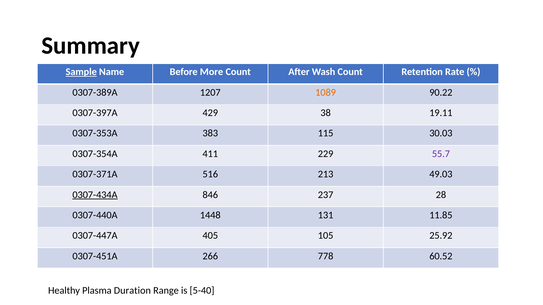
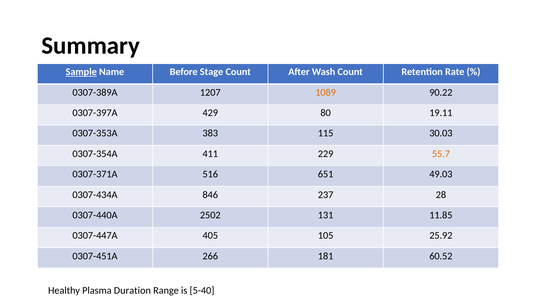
More: More -> Stage
38: 38 -> 80
55.7 colour: purple -> orange
213: 213 -> 651
0307-434A underline: present -> none
1448: 1448 -> 2502
778: 778 -> 181
